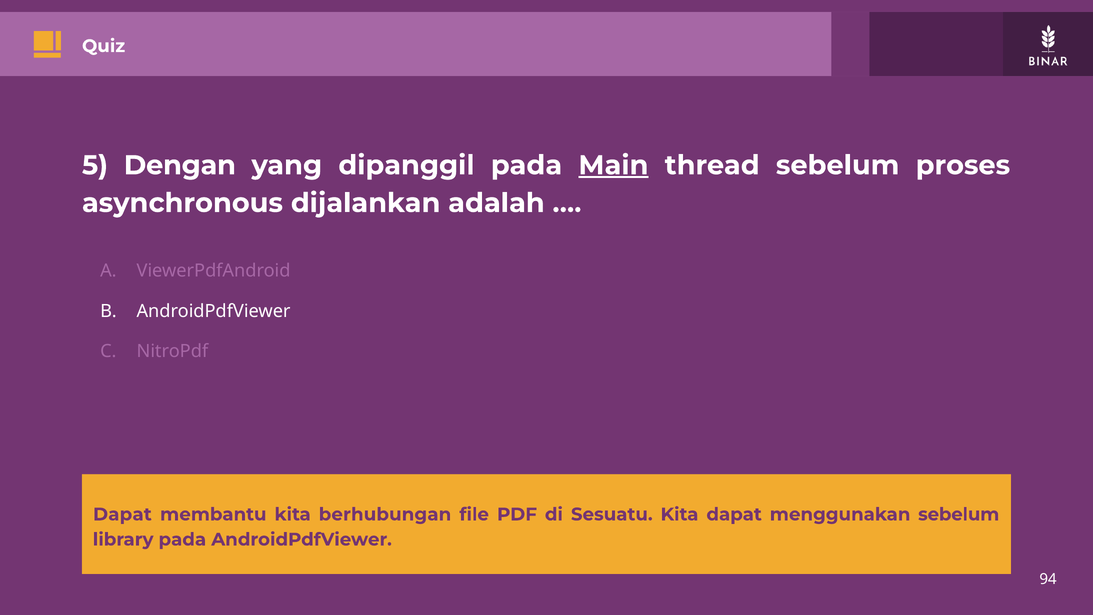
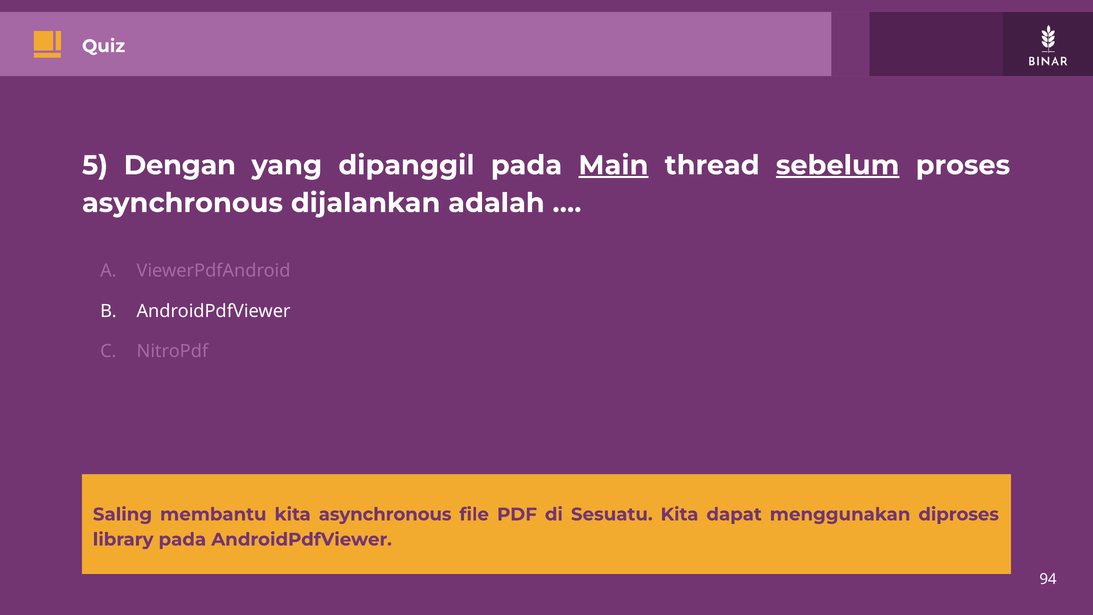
sebelum at (838, 165) underline: none -> present
Dapat at (122, 514): Dapat -> Saling
kita berhubungan: berhubungan -> asynchronous
menggunakan sebelum: sebelum -> diproses
